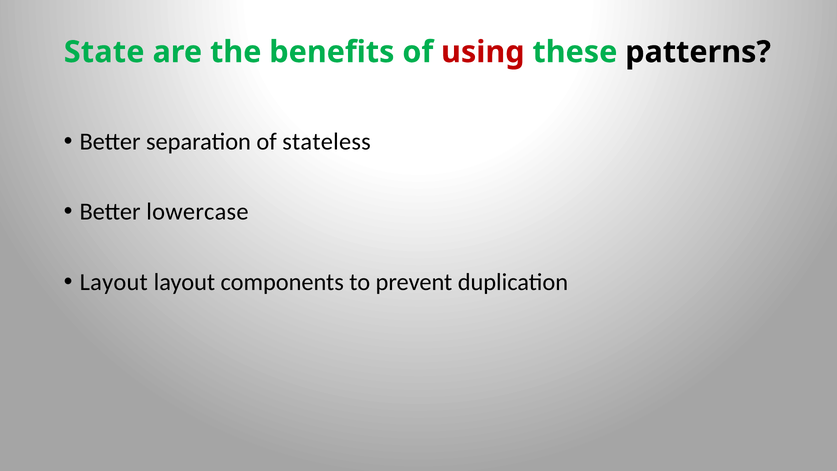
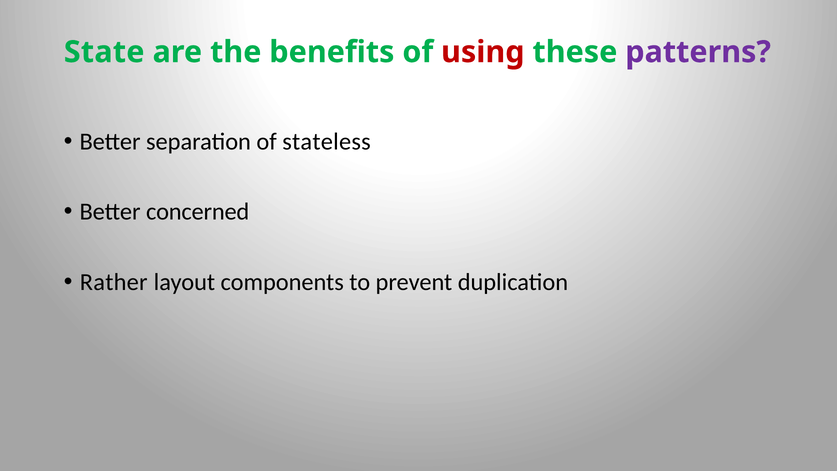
patterns colour: black -> purple
lowercase: lowercase -> concerned
Layout at (114, 282): Layout -> Rather
